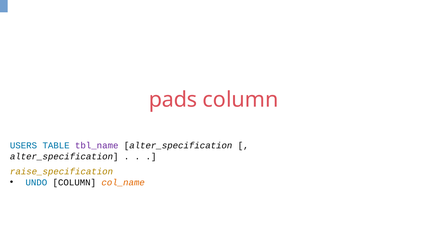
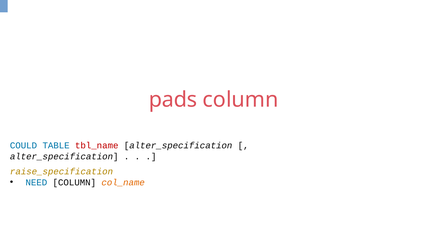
USERS: USERS -> COULD
tbl_name colour: purple -> red
UNDO: UNDO -> NEED
